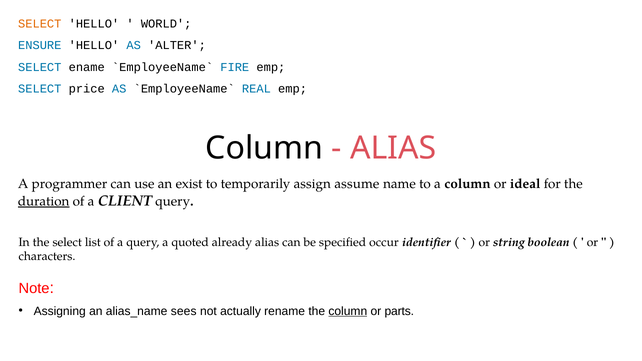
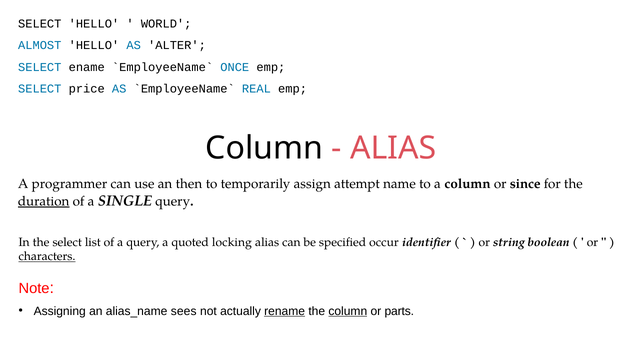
SELECT at (40, 24) colour: orange -> black
ENSURE: ENSURE -> ALMOST
FIRE: FIRE -> ONCE
exist: exist -> then
assume: assume -> attempt
ideal: ideal -> since
CLIENT: CLIENT -> SINGLE
already: already -> locking
characters underline: none -> present
rename underline: none -> present
